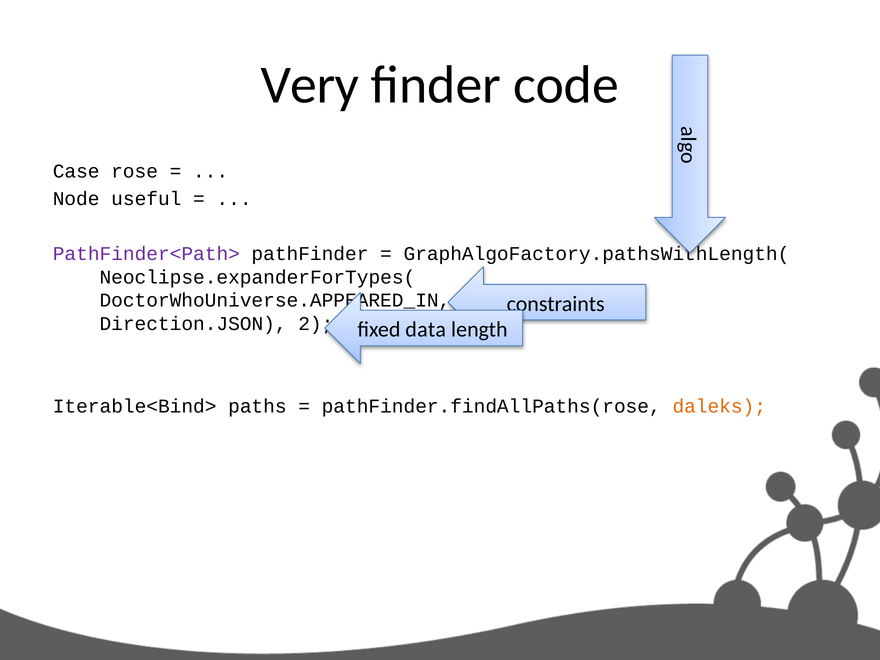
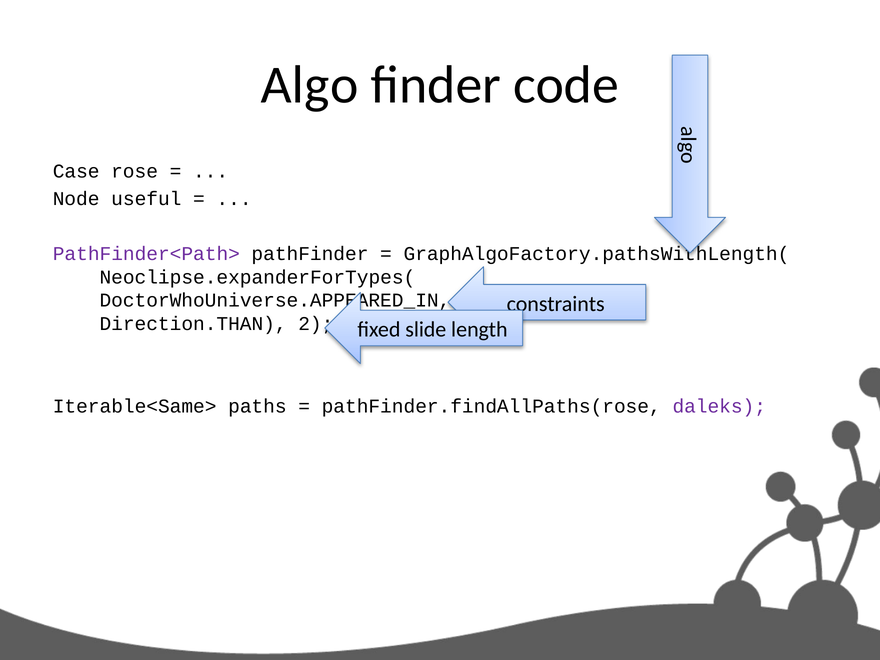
Very: Very -> Algo
Direction.JSON: Direction.JSON -> Direction.THAN
data: data -> slide
Iterable<Bind>: Iterable<Bind> -> Iterable<Same>
daleks colour: orange -> purple
